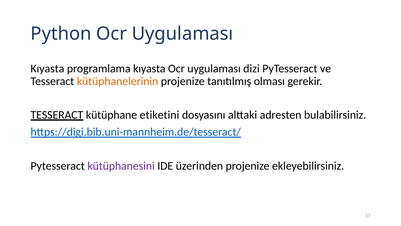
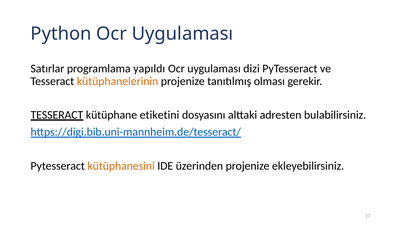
Kıyasta at (47, 68): Kıyasta -> Satırlar
programlama kıyasta: kıyasta -> yapıldı
kütüphanesini colour: purple -> orange
